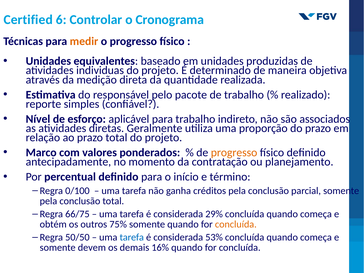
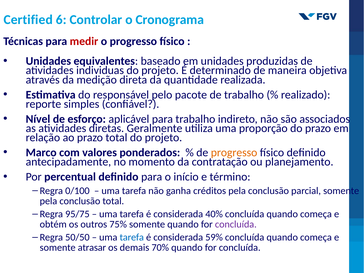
medir colour: orange -> red
66/75: 66/75 -> 95/75
29%: 29% -> 40%
concluída at (236, 224) colour: orange -> purple
53%: 53% -> 59%
devem: devem -> atrasar
16%: 16% -> 70%
